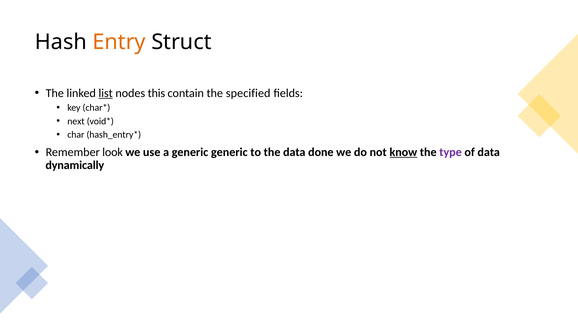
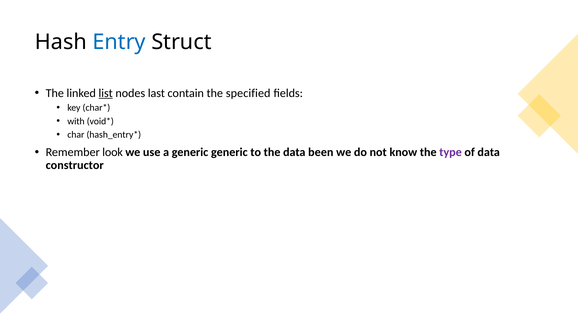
Entry colour: orange -> blue
this: this -> last
next: next -> with
done: done -> been
know underline: present -> none
dynamically: dynamically -> constructor
